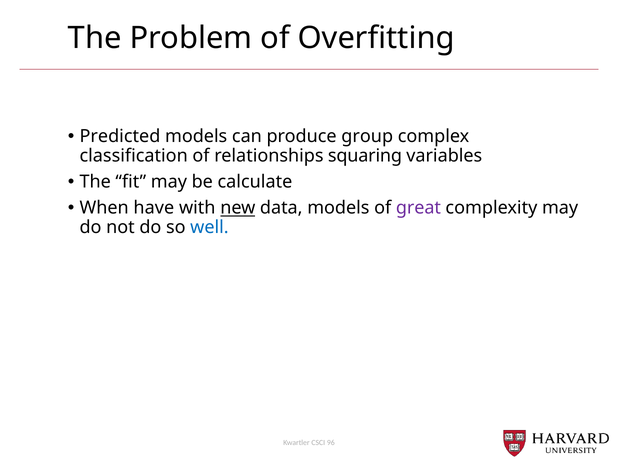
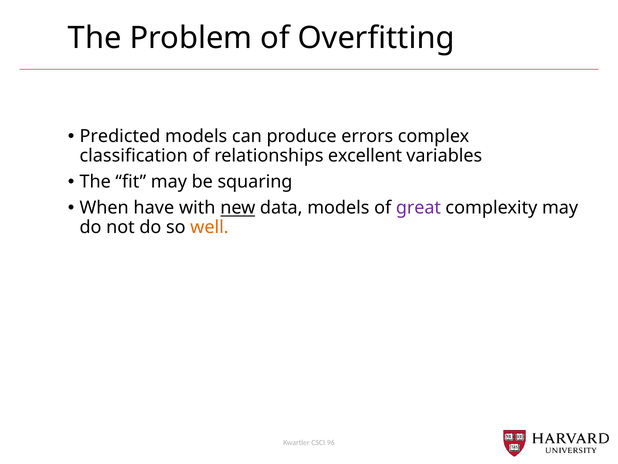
group: group -> errors
squaring: squaring -> excellent
calculate: calculate -> squaring
well colour: blue -> orange
